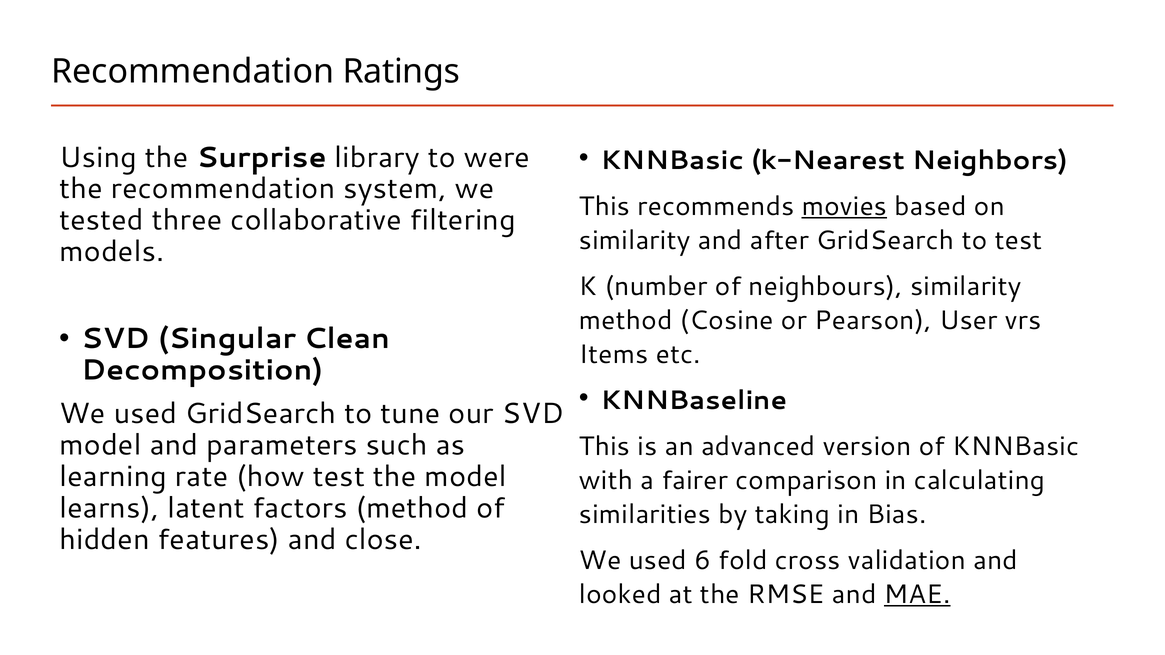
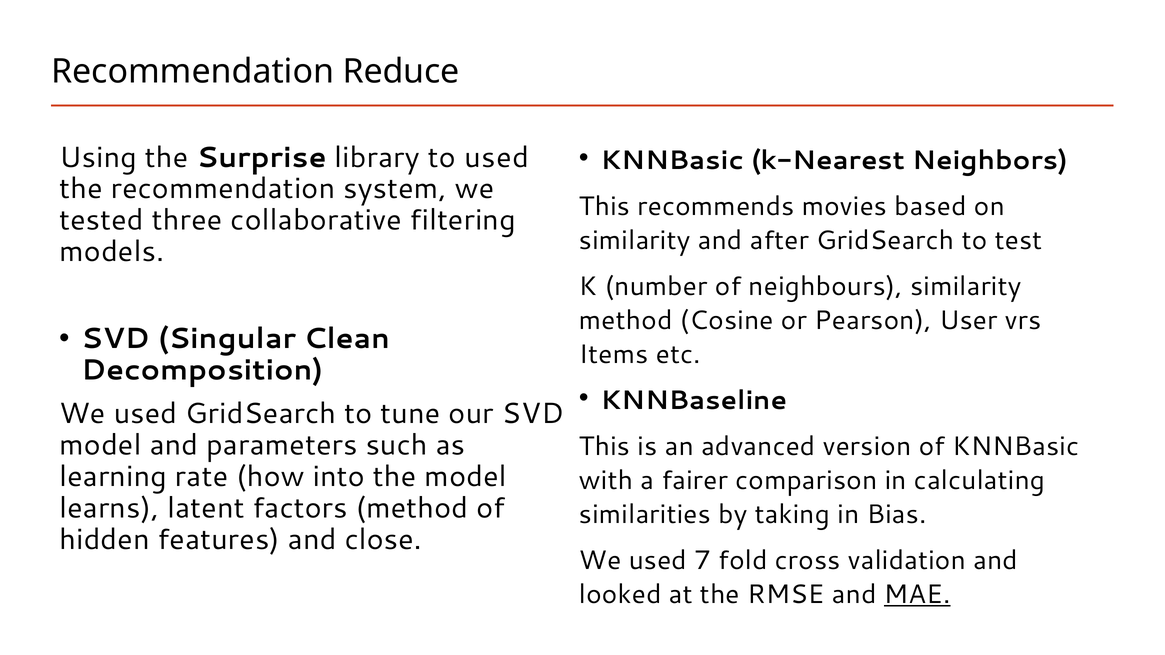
Ratings: Ratings -> Reduce
to were: were -> used
movies underline: present -> none
how test: test -> into
6: 6 -> 7
